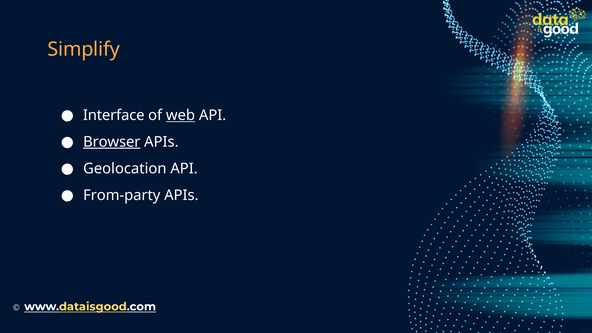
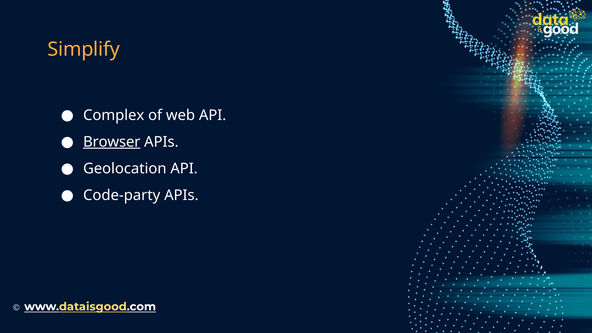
Interface: Interface -> Complex
web underline: present -> none
From-party: From-party -> Code-party
